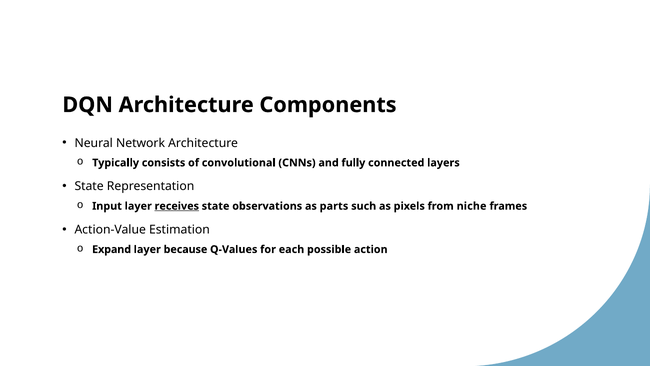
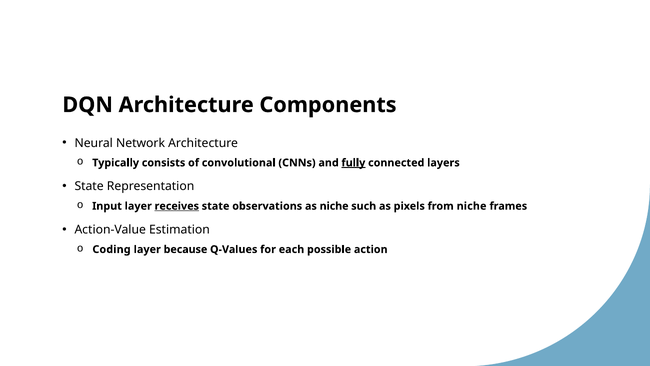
fully underline: none -> present
as parts: parts -> niche
Expand: Expand -> Coding
